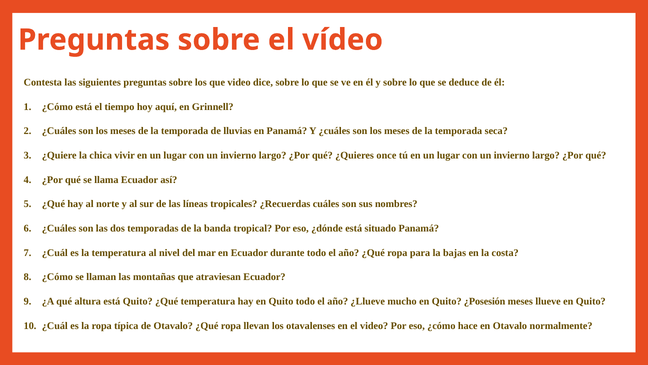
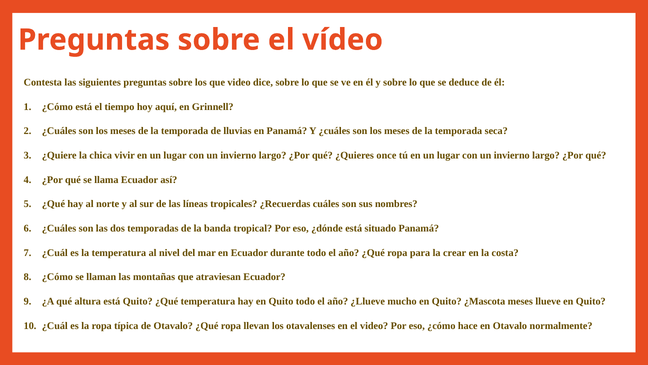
bajas: bajas -> crear
¿Posesión: ¿Posesión -> ¿Mascota
